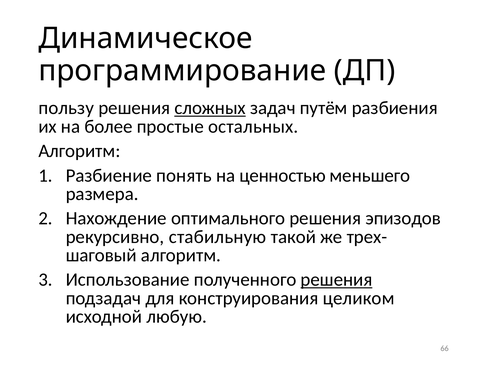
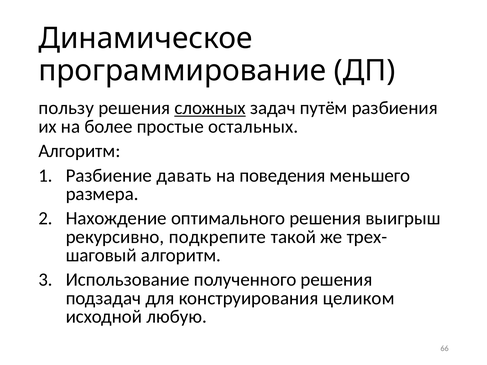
понять: понять -> давать
ценностью: ценностью -> поведения
эпизодов: эпизодов -> выигрыш
стабильную: стабильную -> подкрепите
решения at (336, 280) underline: present -> none
